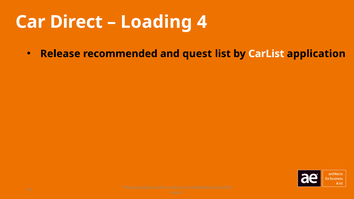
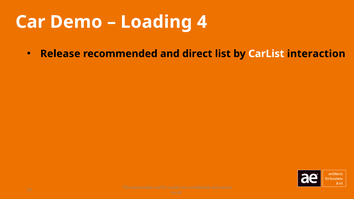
Direct: Direct -> Demo
quest: quest -> direct
application: application -> interaction
